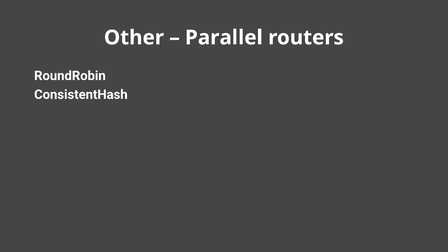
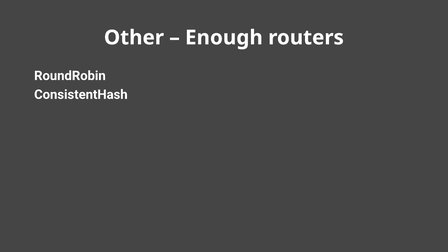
Parallel: Parallel -> Enough
